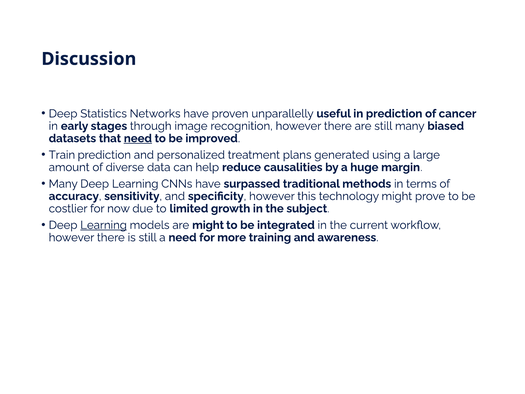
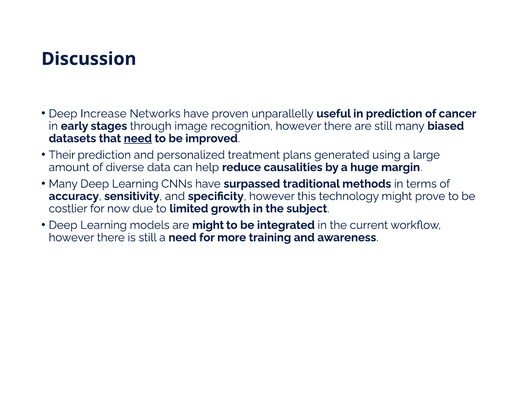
Statistics: Statistics -> Increase
Train: Train -> Their
Learning at (104, 225) underline: present -> none
